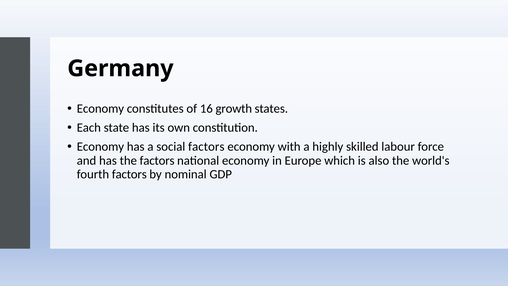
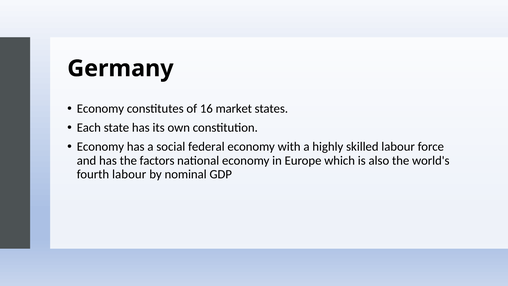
growth: growth -> market
social factors: factors -> federal
fourth factors: factors -> labour
